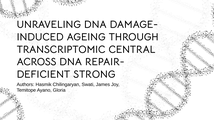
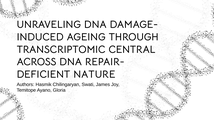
STRONG: STRONG -> NATURE
